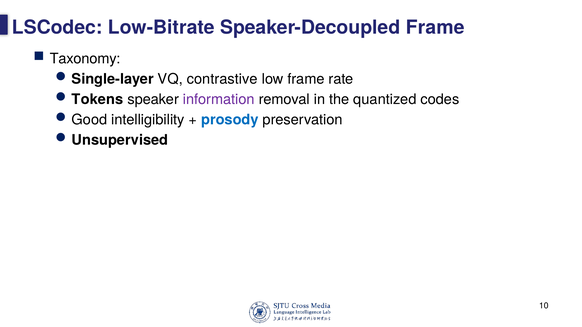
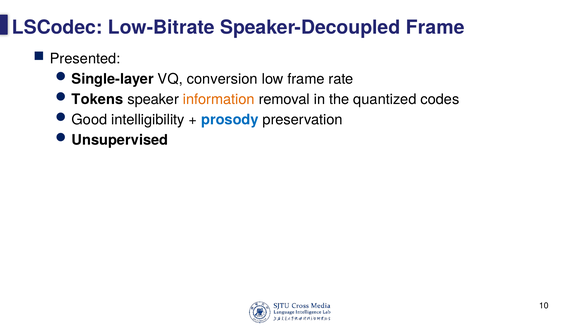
Taxonomy: Taxonomy -> Presented
contrastive: contrastive -> conversion
information colour: purple -> orange
